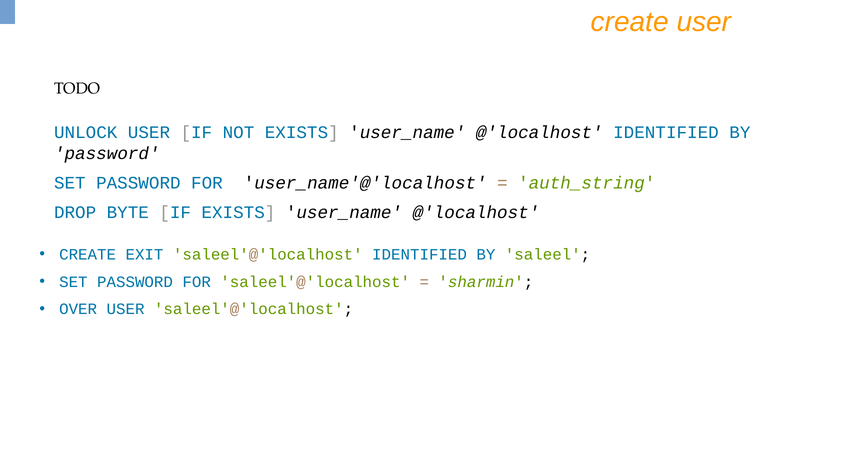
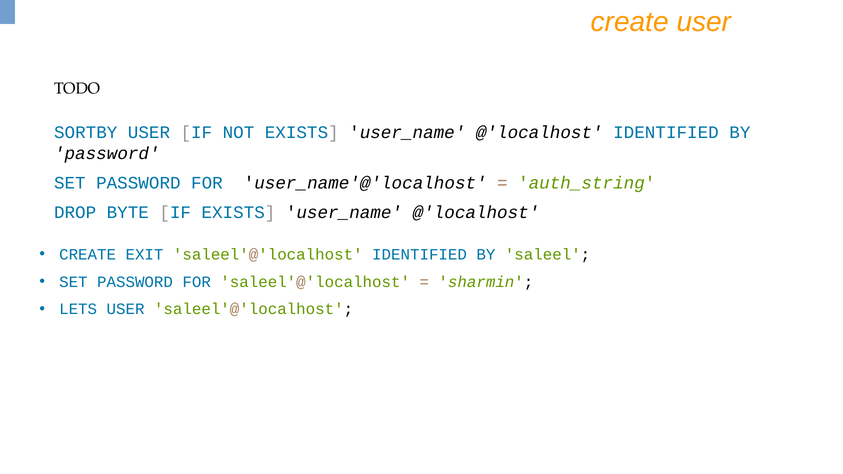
UNLOCK: UNLOCK -> SORTBY
OVER: OVER -> LETS
